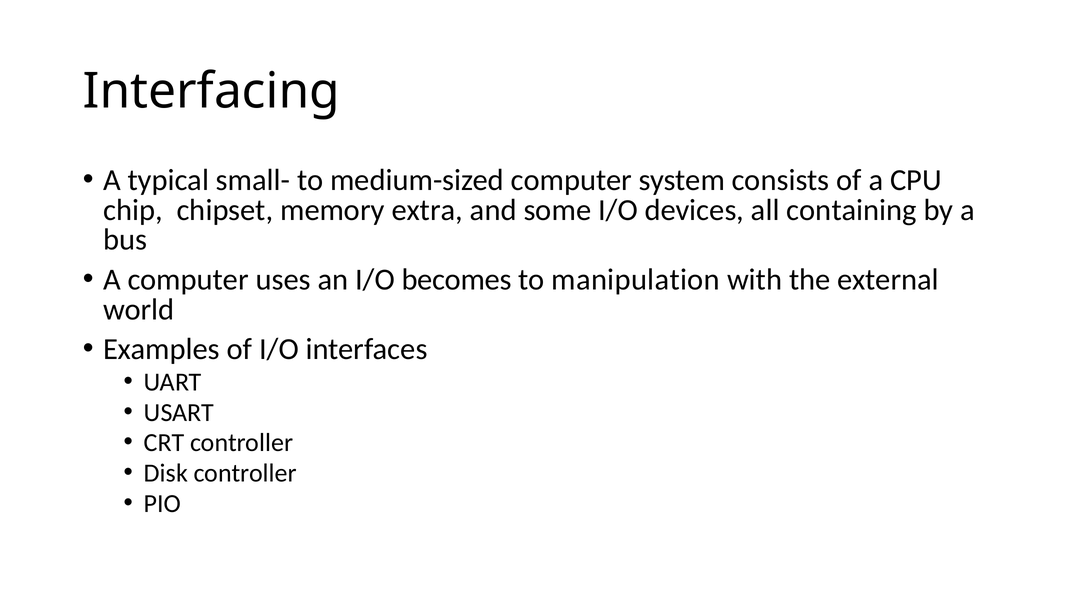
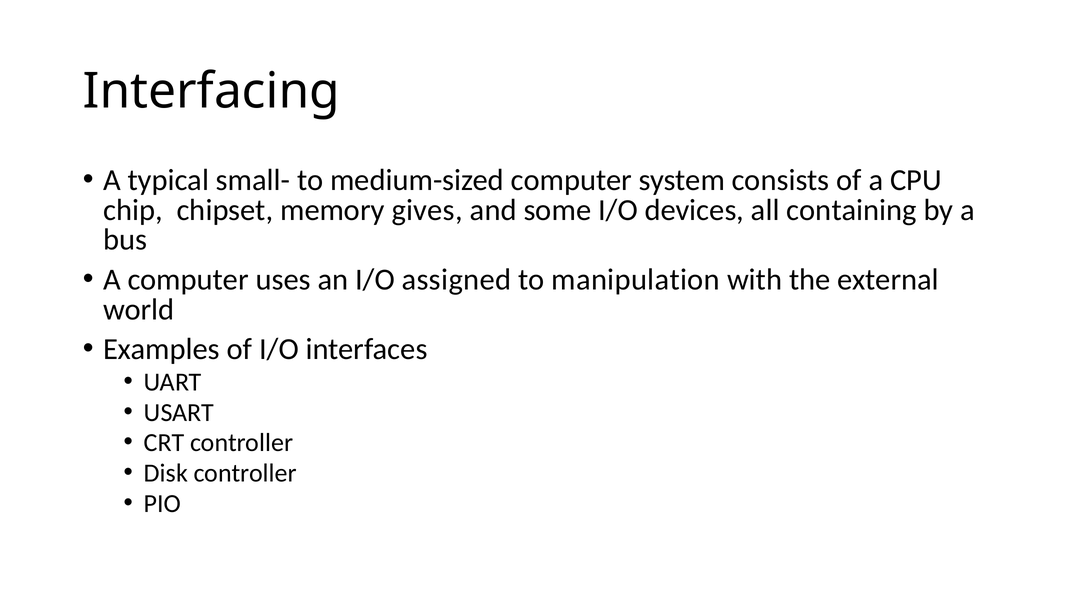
extra: extra -> gives
becomes: becomes -> assigned
